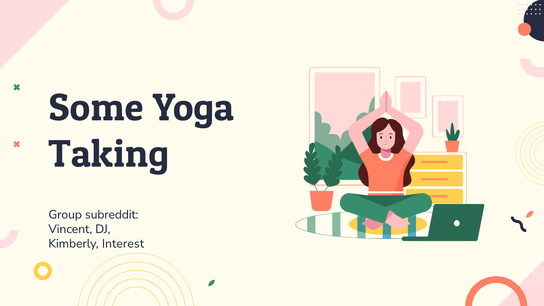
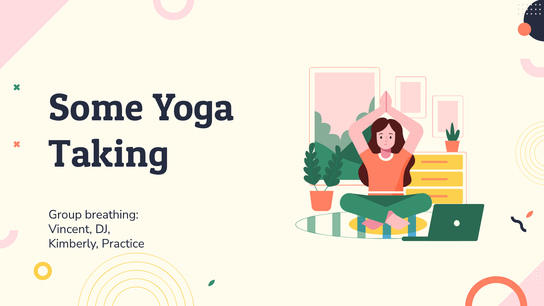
subreddit: subreddit -> breathing
Interest: Interest -> Practice
